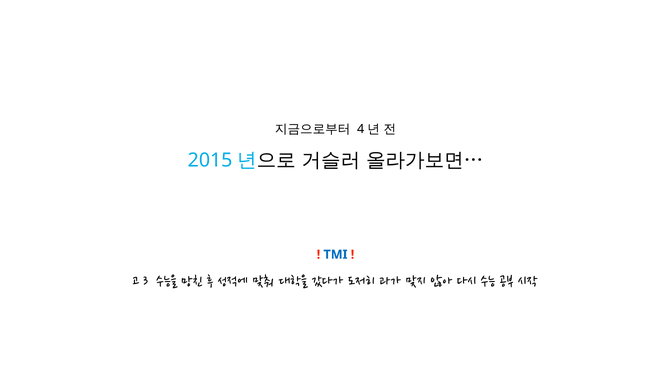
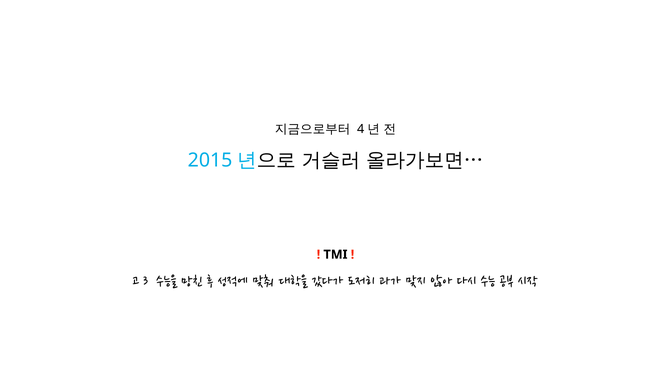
TMI colour: blue -> black
